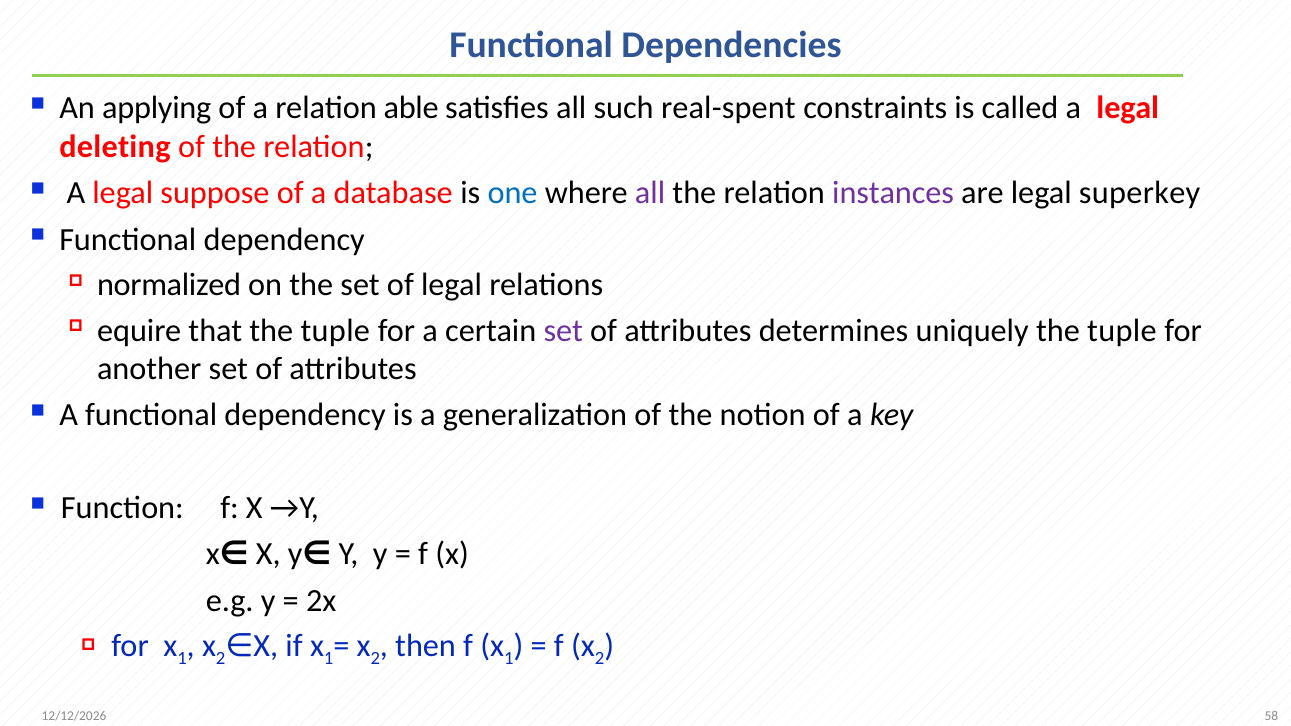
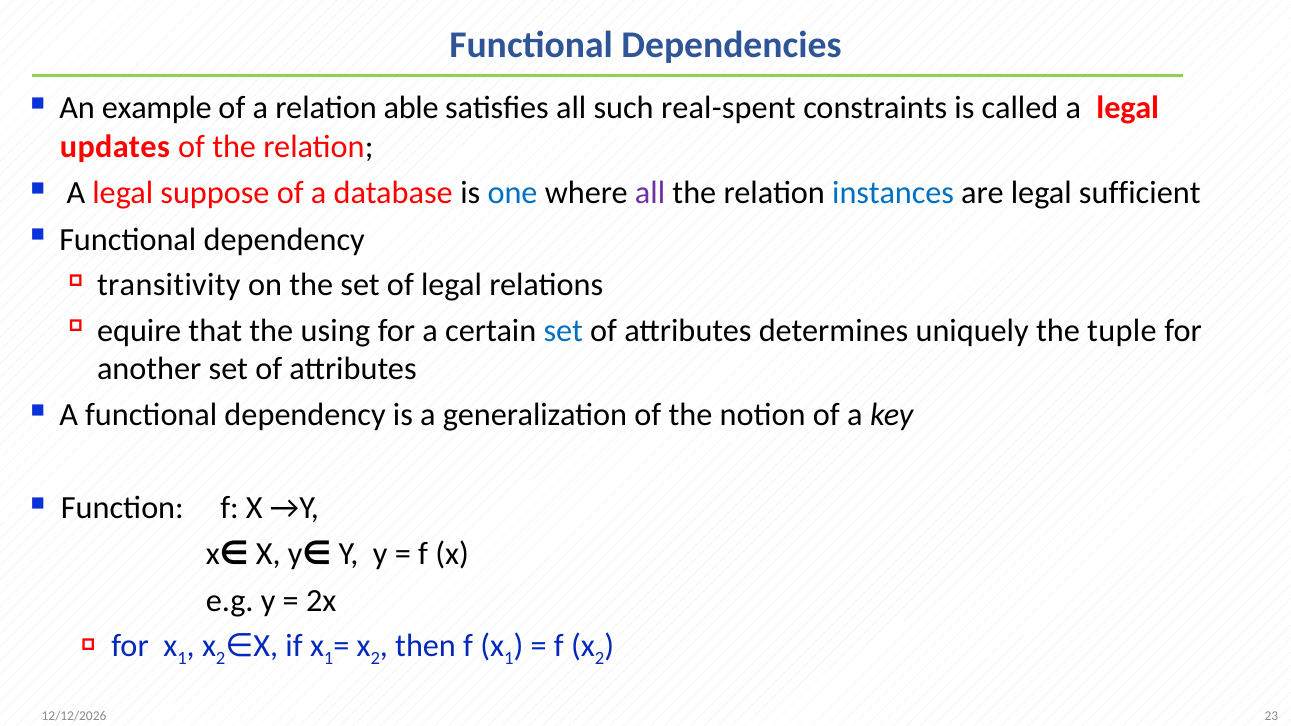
applying: applying -> example
deleting: deleting -> updates
instances colour: purple -> blue
superkey: superkey -> sufficient
normalized: normalized -> transitivity
that the tuple: tuple -> using
set at (563, 330) colour: purple -> blue
58: 58 -> 23
